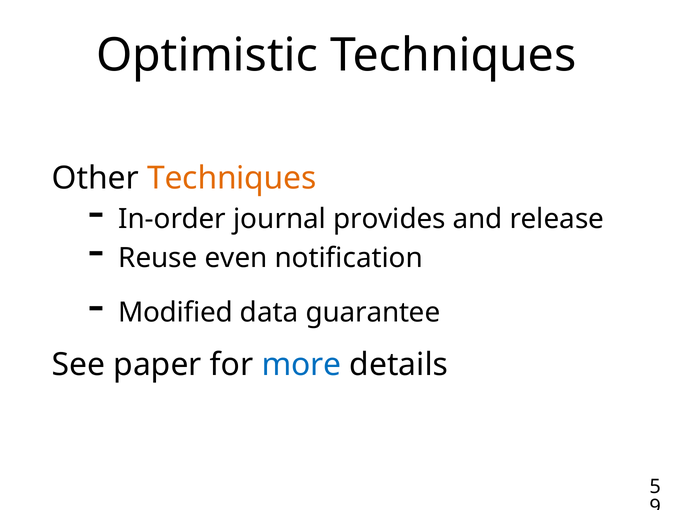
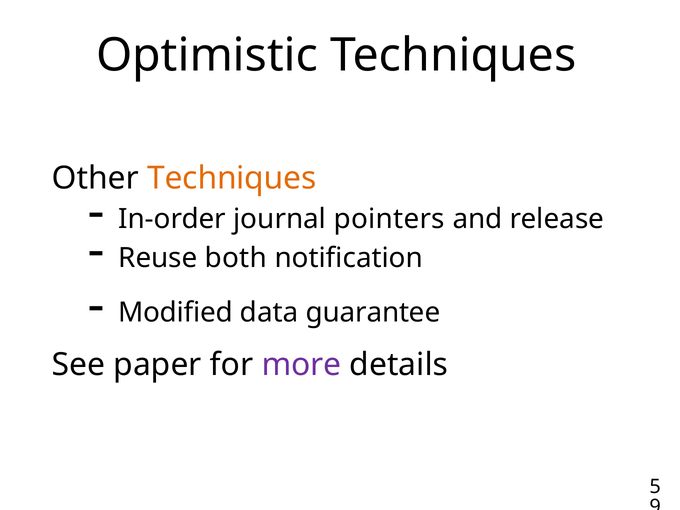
provides: provides -> pointers
even: even -> both
more colour: blue -> purple
